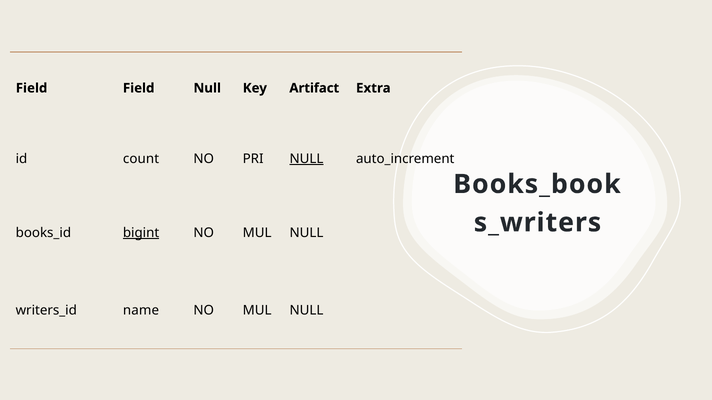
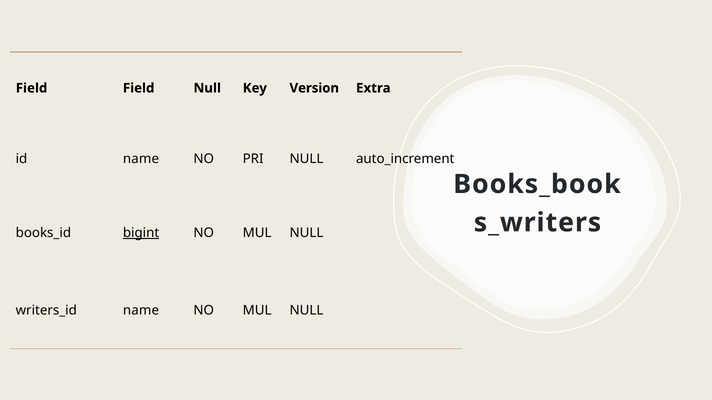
Artifact: Artifact -> Version
id count: count -> name
NULL at (307, 159) underline: present -> none
